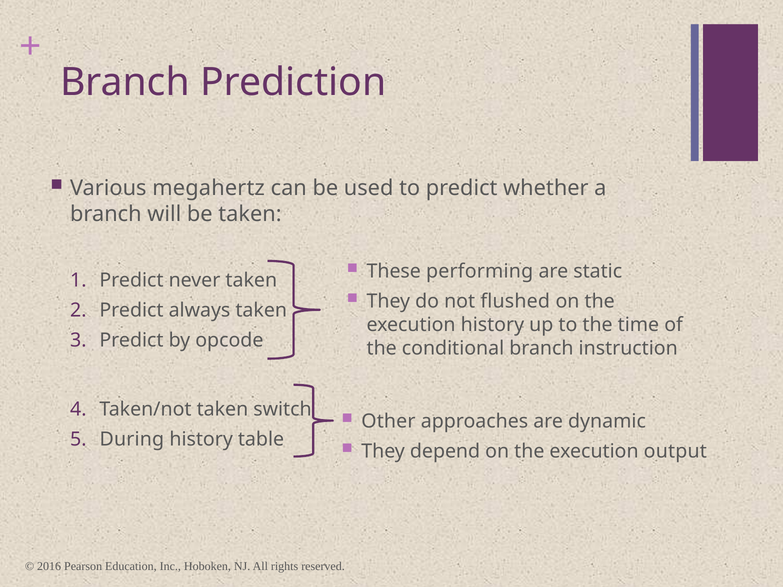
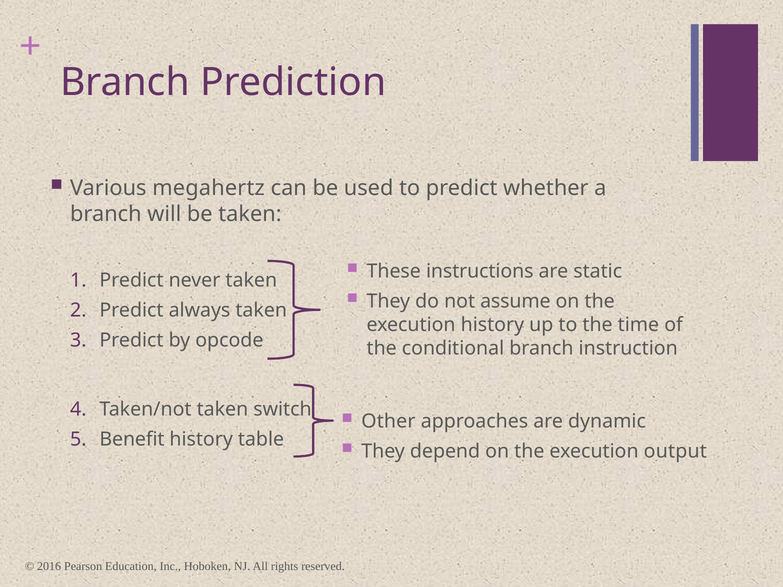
performing: performing -> instructions
flushed: flushed -> assume
During: During -> Benefit
